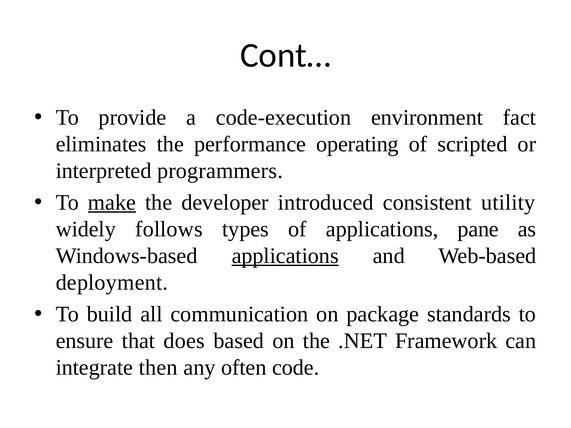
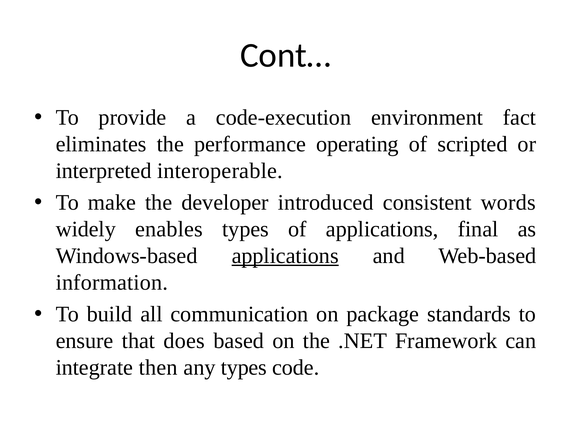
programmers: programmers -> interoperable
make underline: present -> none
utility: utility -> words
follows: follows -> enables
pane: pane -> final
deployment: deployment -> information
any often: often -> types
